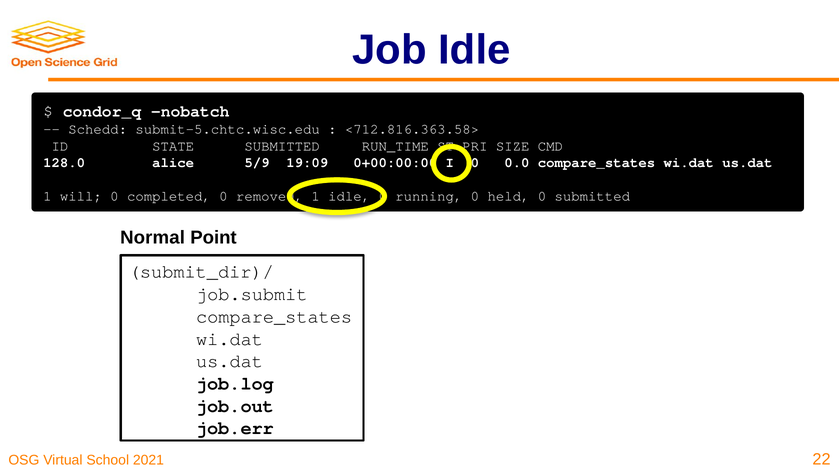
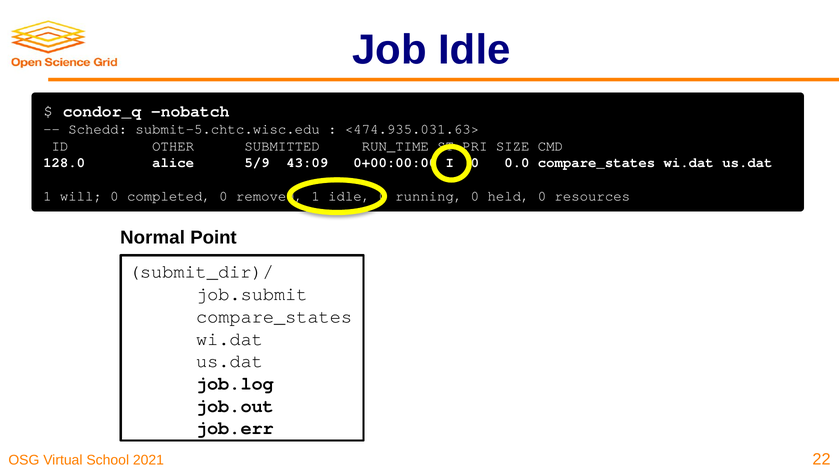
<712.816.363.58>: <712.816.363.58> -> <474.935.031.63>
STATE: STATE -> OTHER
19:09: 19:09 -> 43:09
0 submitted: submitted -> resources
